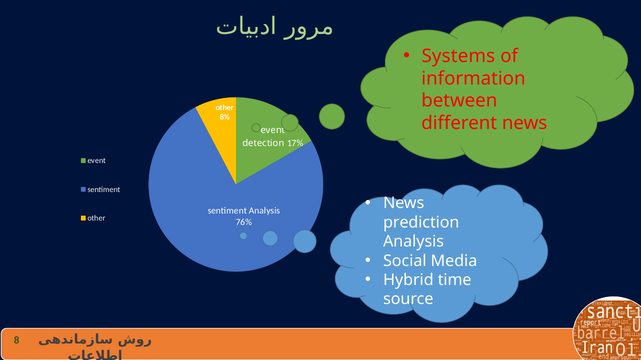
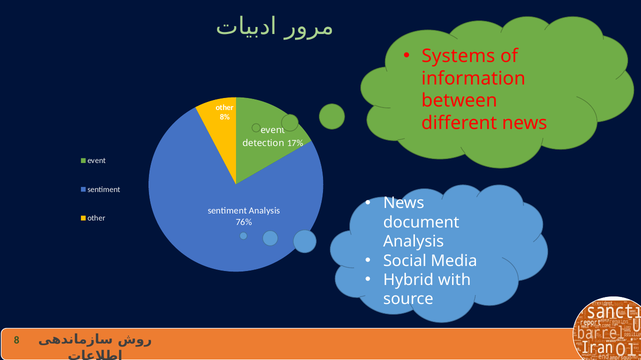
prediction: prediction -> document
time: time -> with
